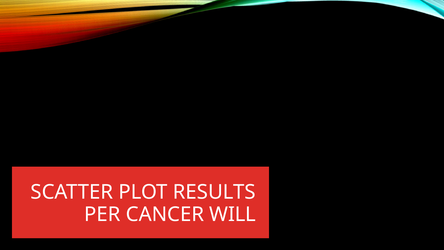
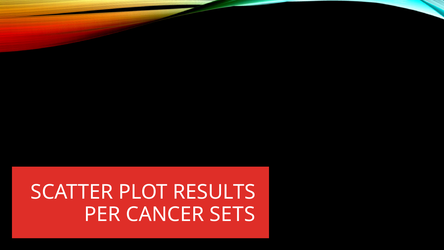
WILL: WILL -> SETS
